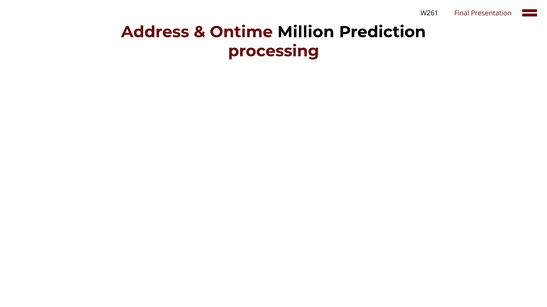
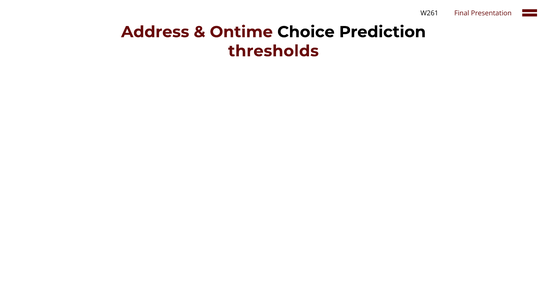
Million: Million -> Choice
processing: processing -> thresholds
